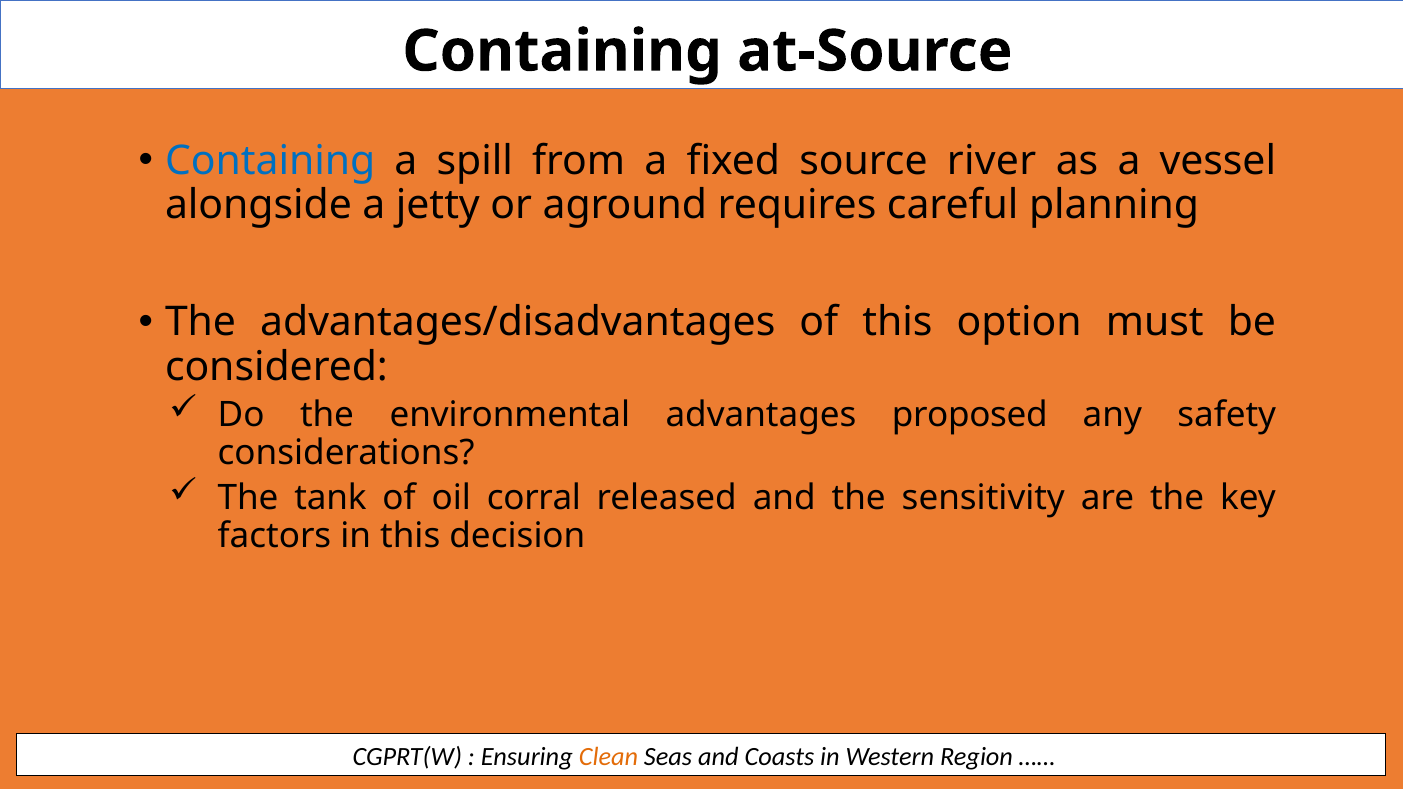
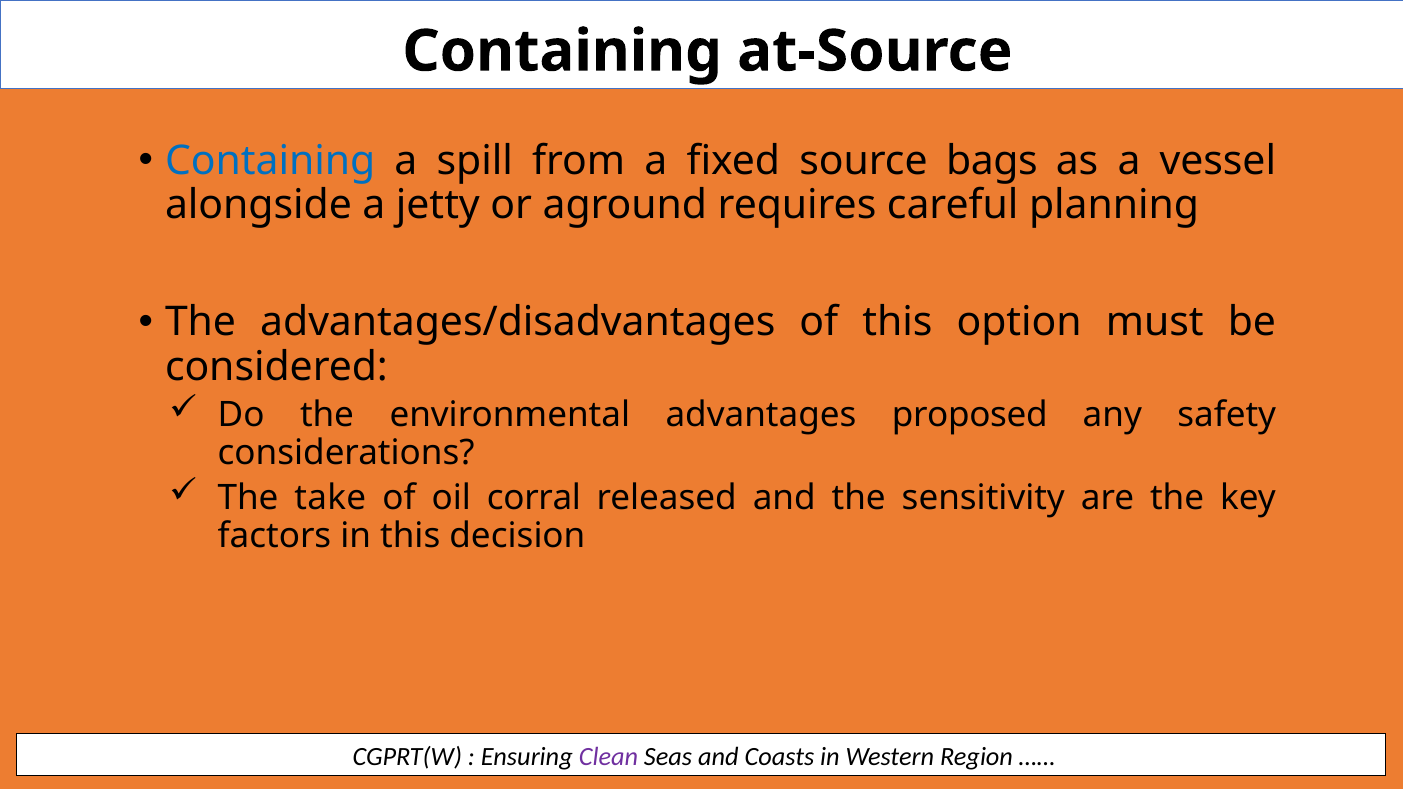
river: river -> bags
tank: tank -> take
Clean colour: orange -> purple
